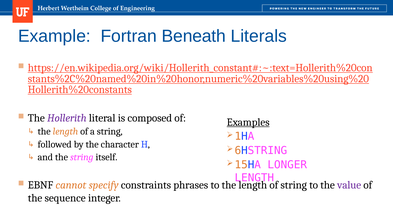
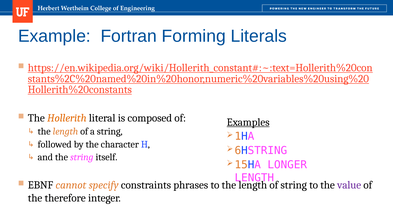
Beneath: Beneath -> Forming
Hollerith colour: purple -> orange
sequence: sequence -> therefore
